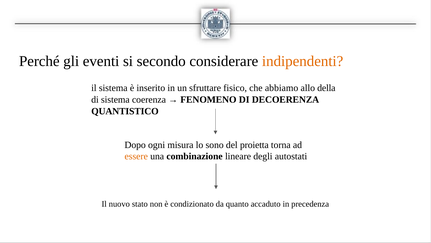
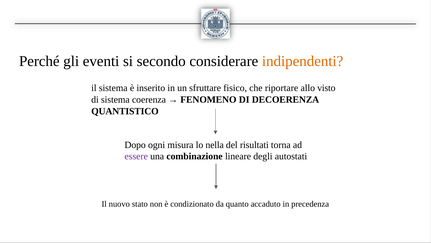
abbiamo: abbiamo -> riportare
della: della -> visto
sono: sono -> nella
proietta: proietta -> risultati
essere colour: orange -> purple
